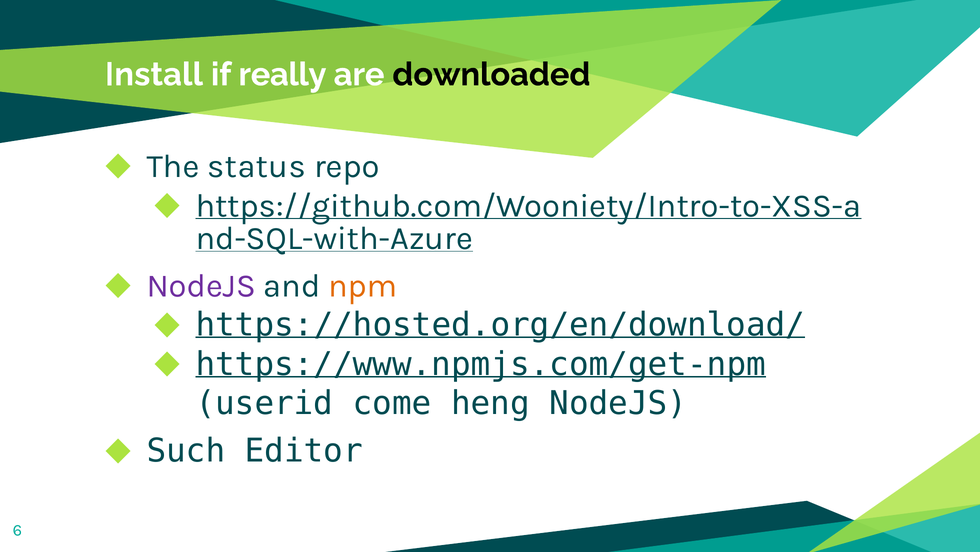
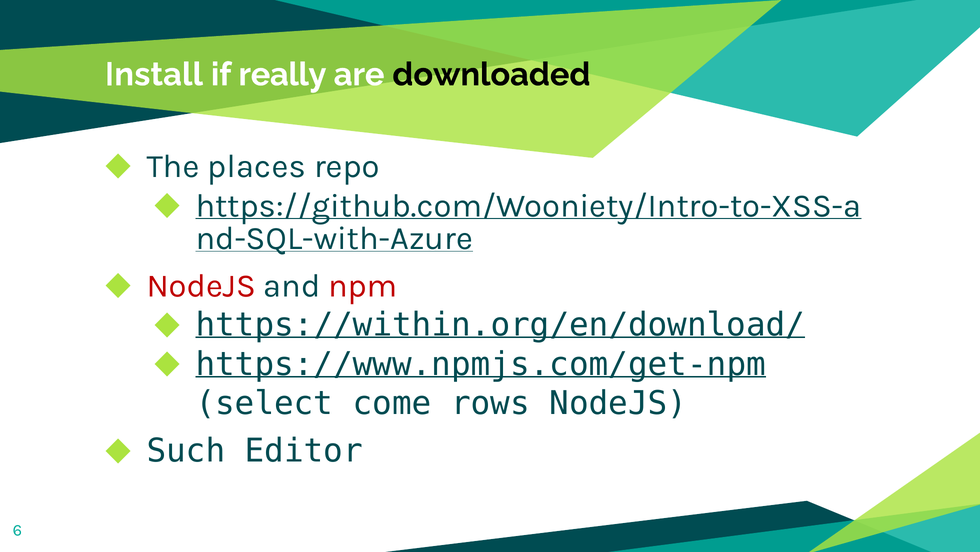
status: status -> places
NodeJS at (201, 286) colour: purple -> red
npm colour: orange -> red
https://hosted.org/en/download/: https://hosted.org/en/download/ -> https://within.org/en/download/
userid: userid -> select
heng: heng -> rows
